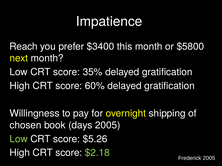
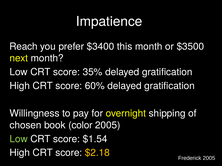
$5800: $5800 -> $3500
days: days -> color
$5.26: $5.26 -> $1.54
$2.18 colour: light green -> yellow
